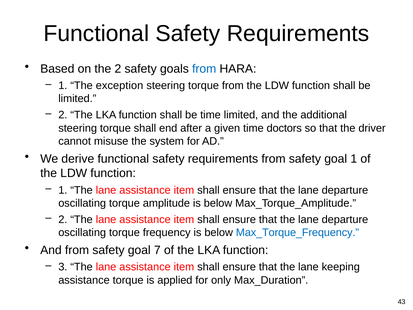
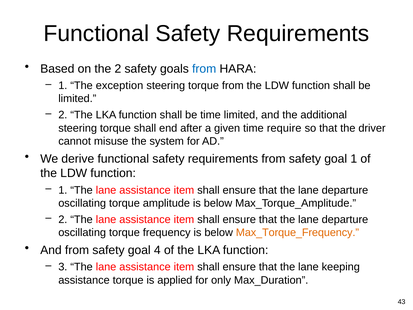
doctors: doctors -> require
Max_Torque_Frequency colour: blue -> orange
7: 7 -> 4
